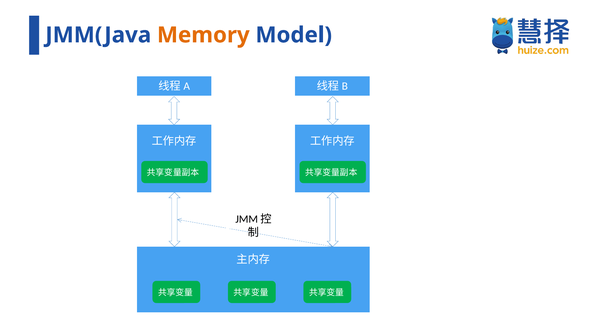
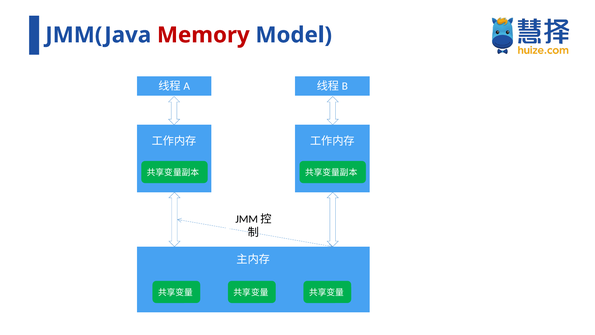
Memory colour: orange -> red
